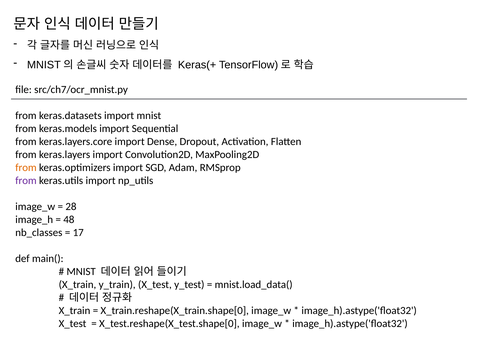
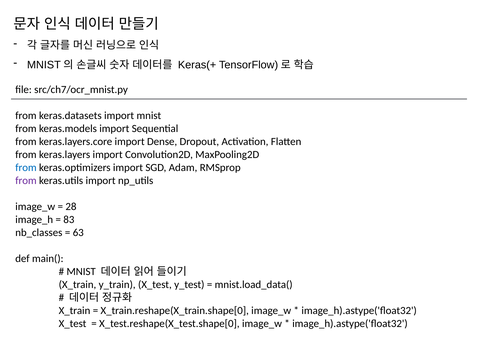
from at (26, 168) colour: orange -> blue
48: 48 -> 83
17: 17 -> 63
